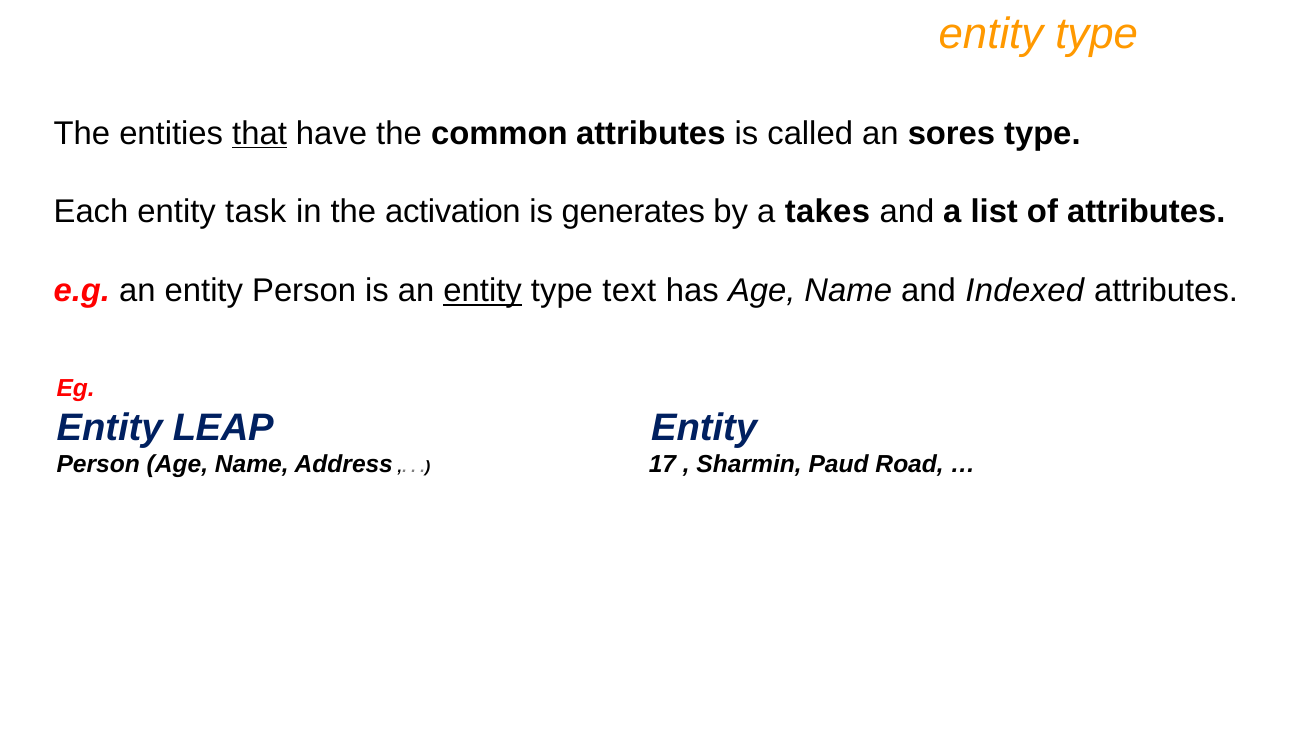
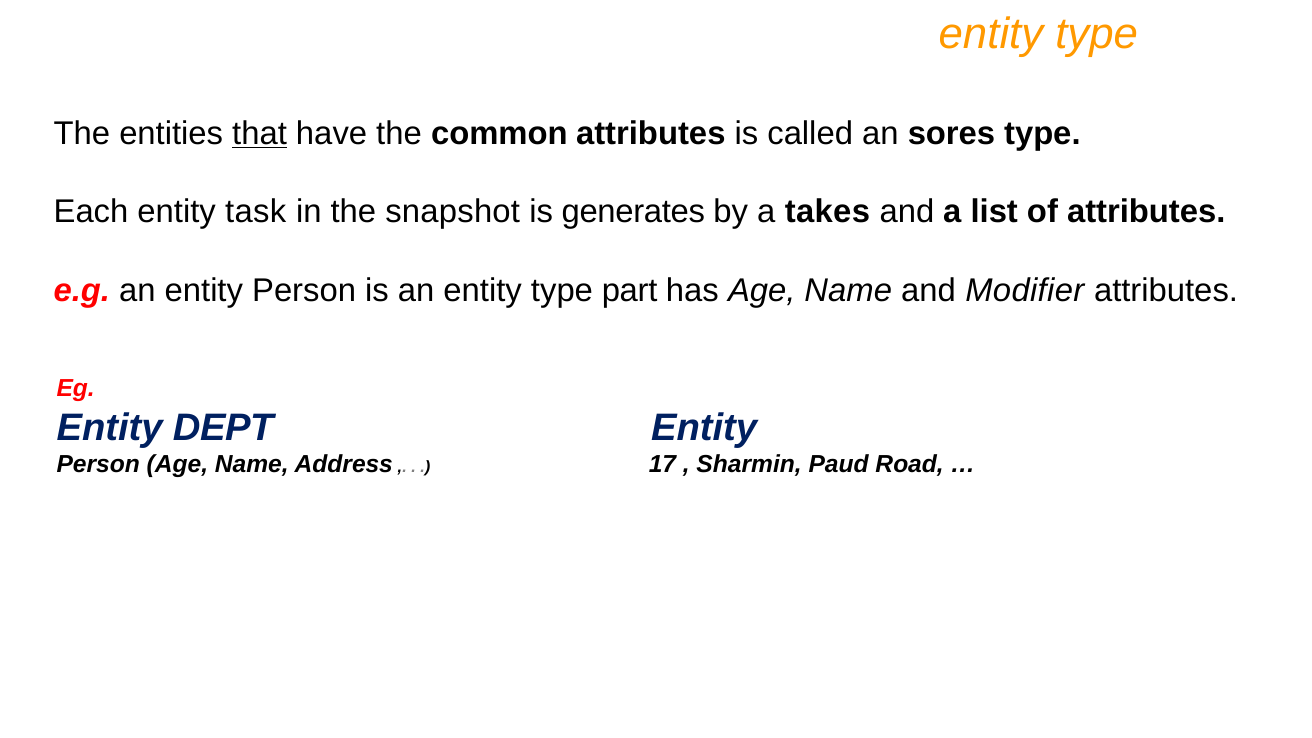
activation: activation -> snapshot
entity at (483, 291) underline: present -> none
text: text -> part
Indexed: Indexed -> Modifier
LEAP: LEAP -> DEPT
